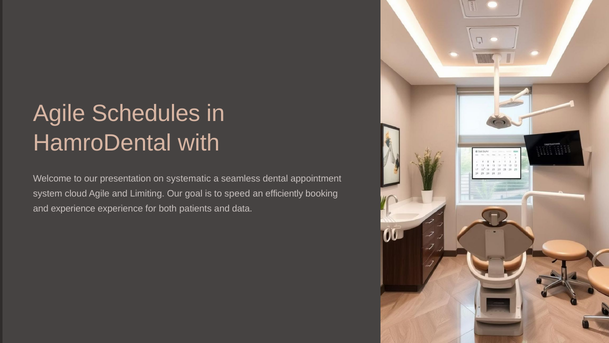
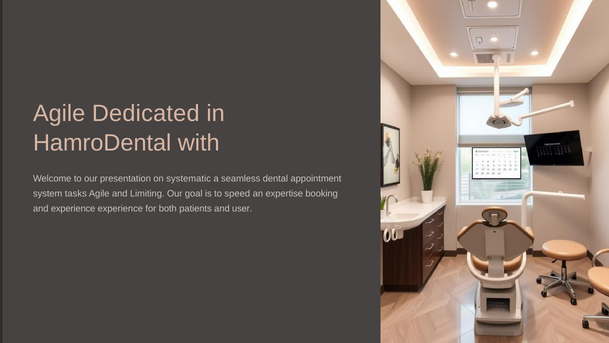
Schedules: Schedules -> Dedicated
cloud: cloud -> tasks
efficiently: efficiently -> expertise
data: data -> user
